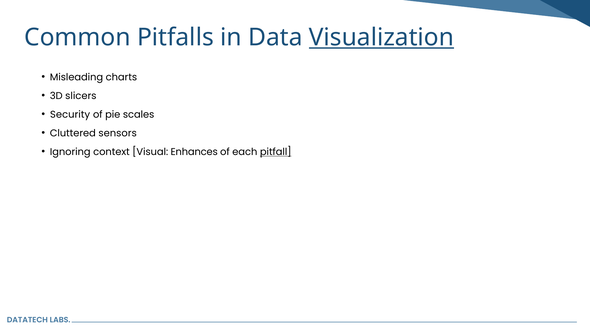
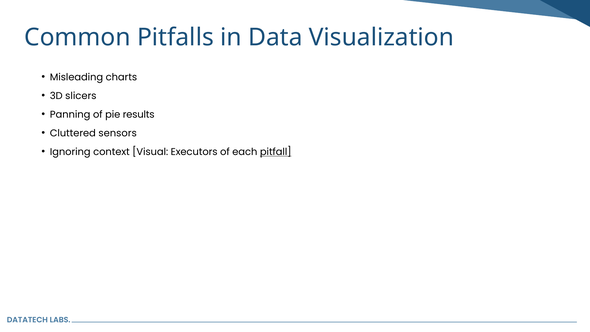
Visualization underline: present -> none
Security: Security -> Panning
scales: scales -> results
Enhances: Enhances -> Executors
